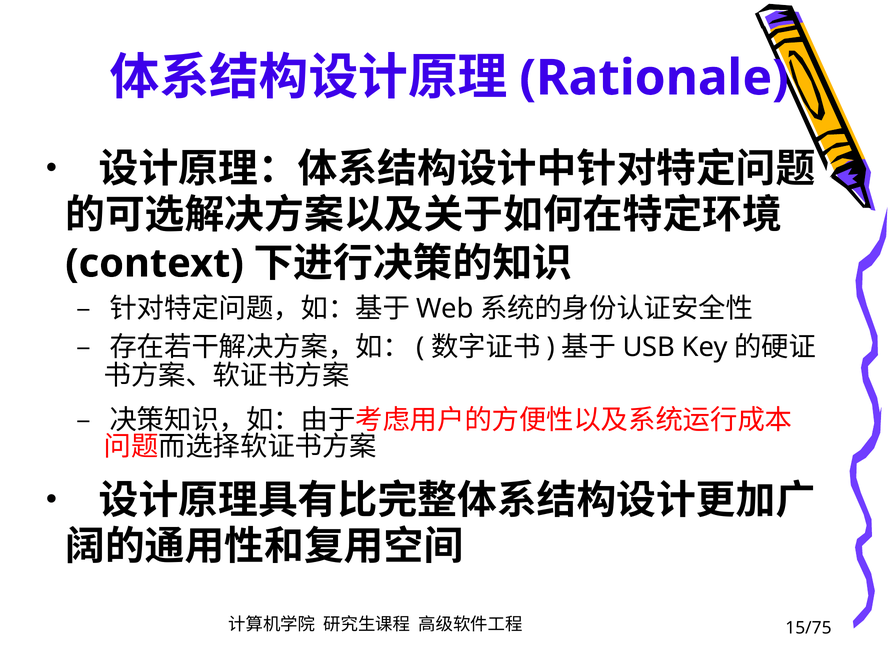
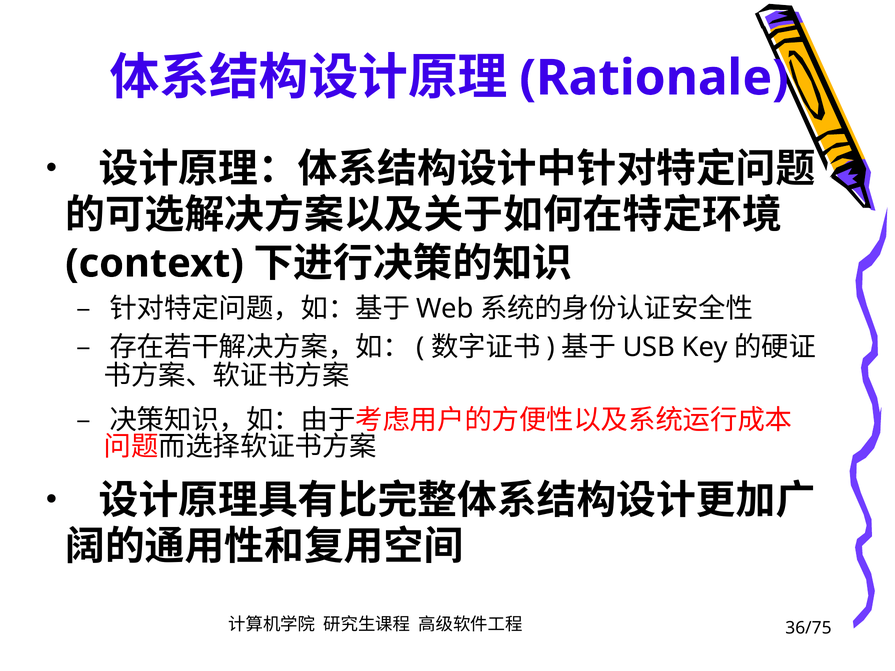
15/75: 15/75 -> 36/75
